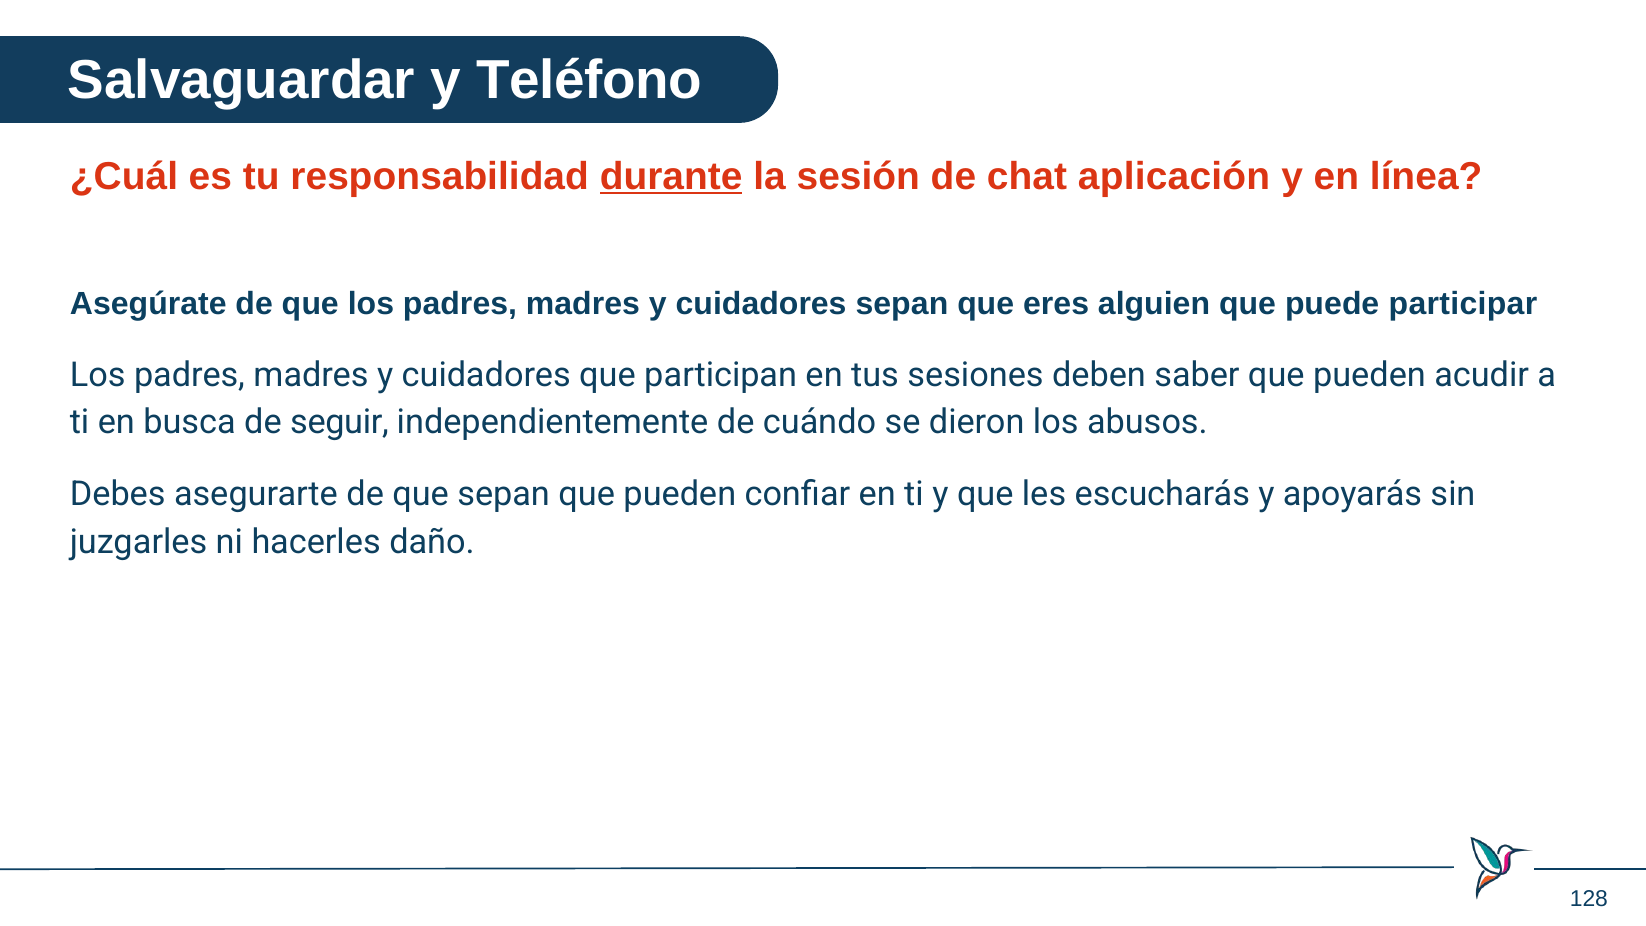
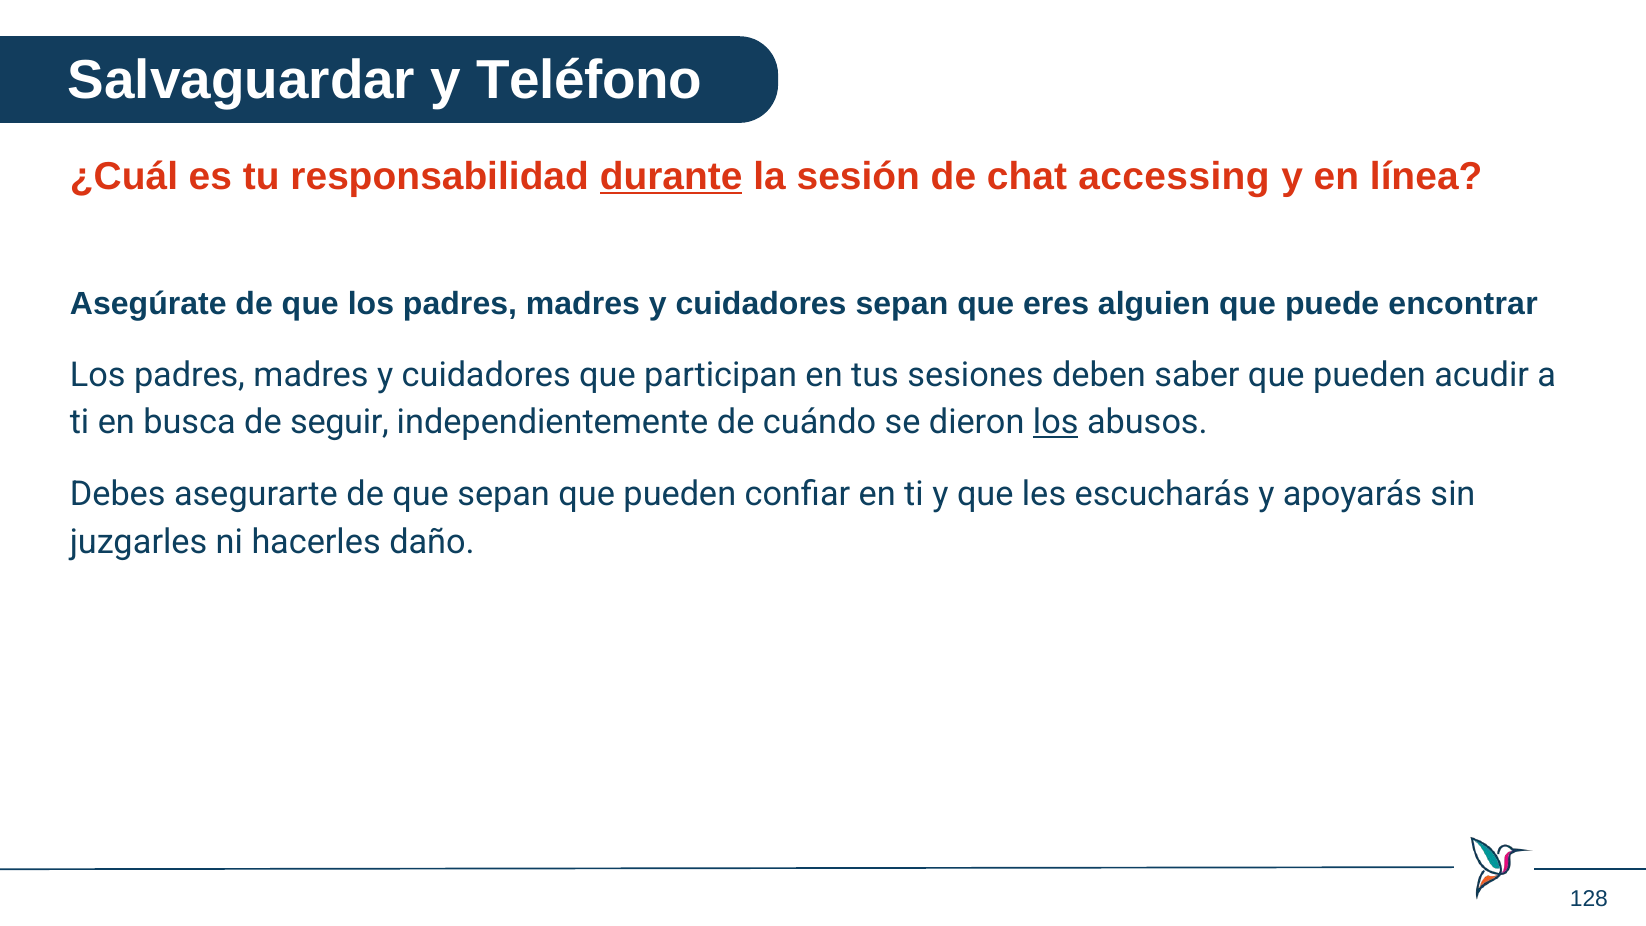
aplicación: aplicación -> accessing
participar: participar -> encontrar
los at (1056, 422) underline: none -> present
